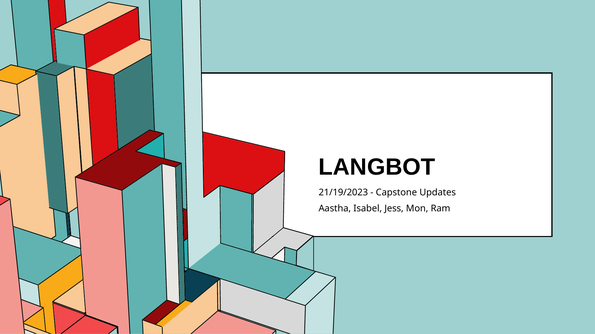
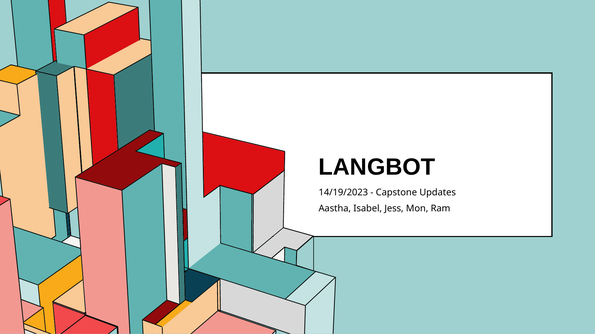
21/19/2023: 21/19/2023 -> 14/19/2023
